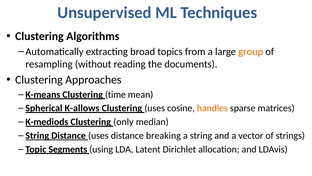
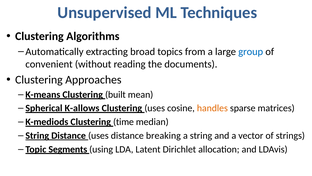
group colour: orange -> blue
resampling: resampling -> convenient
time: time -> built
only: only -> time
